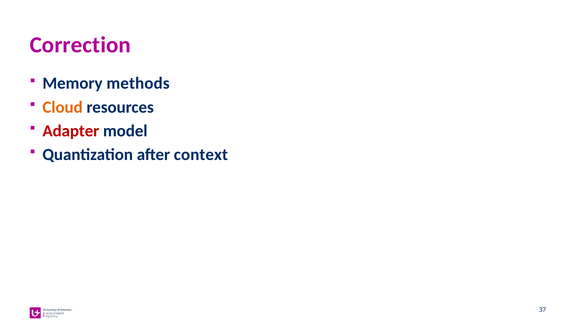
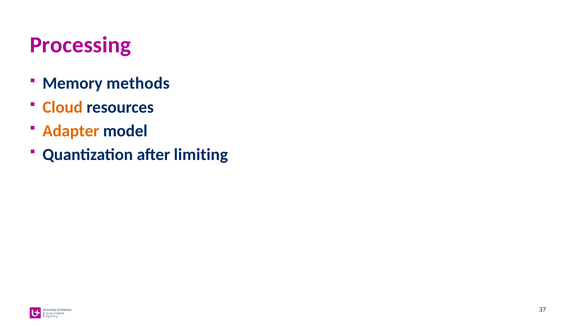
Correction: Correction -> Processing
Adapter colour: red -> orange
context: context -> limiting
